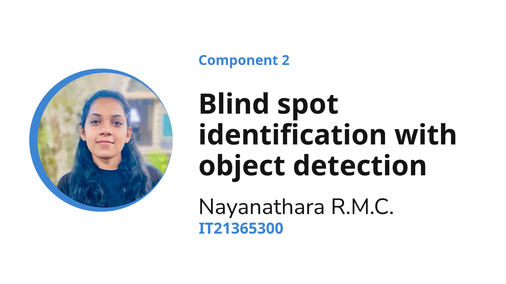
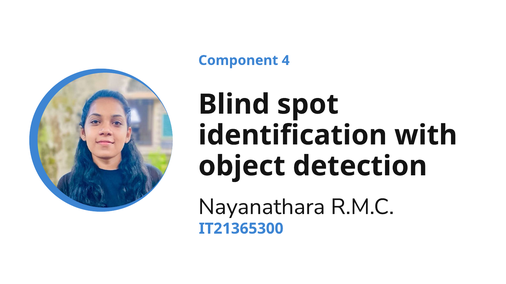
2: 2 -> 4
